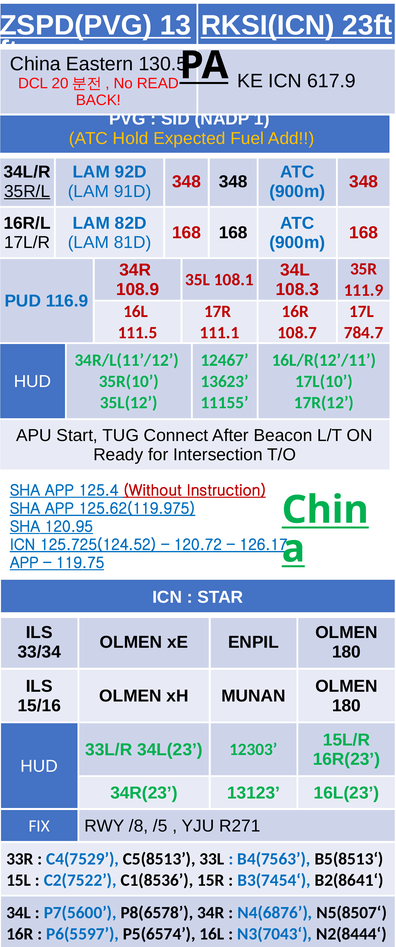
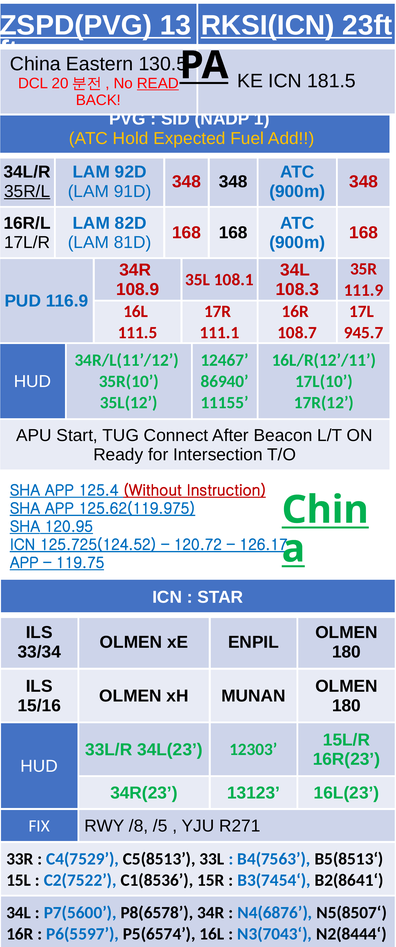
617.9: 617.9 -> 181.5
READ underline: none -> present
784.7: 784.7 -> 945.7
13623: 13623 -> 86940
